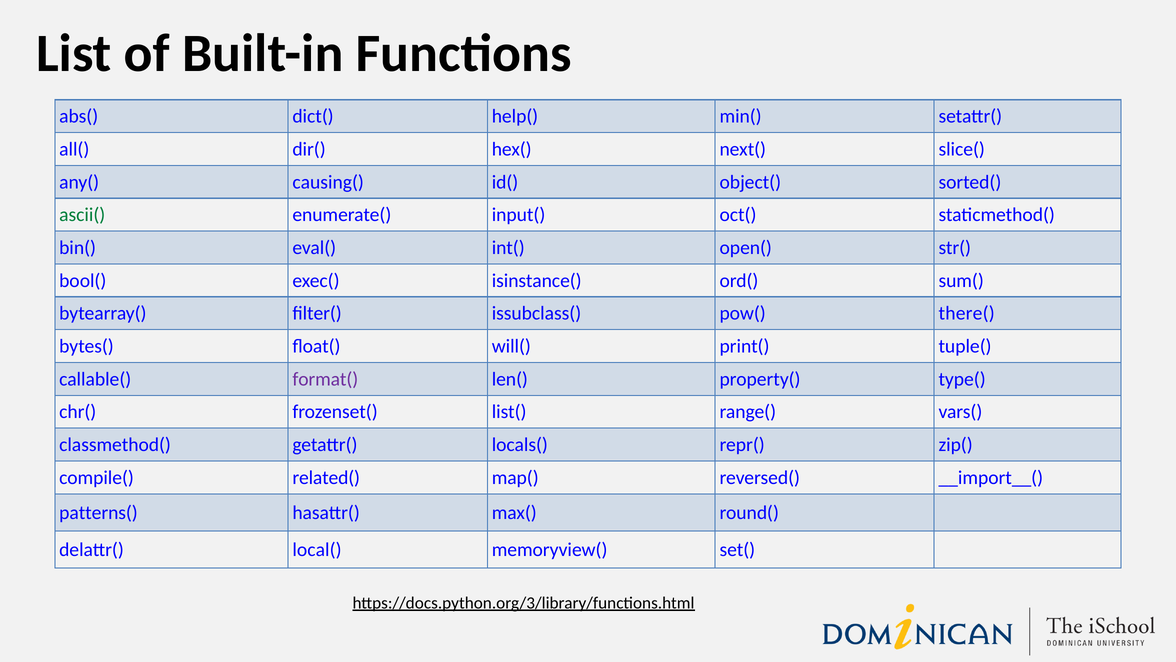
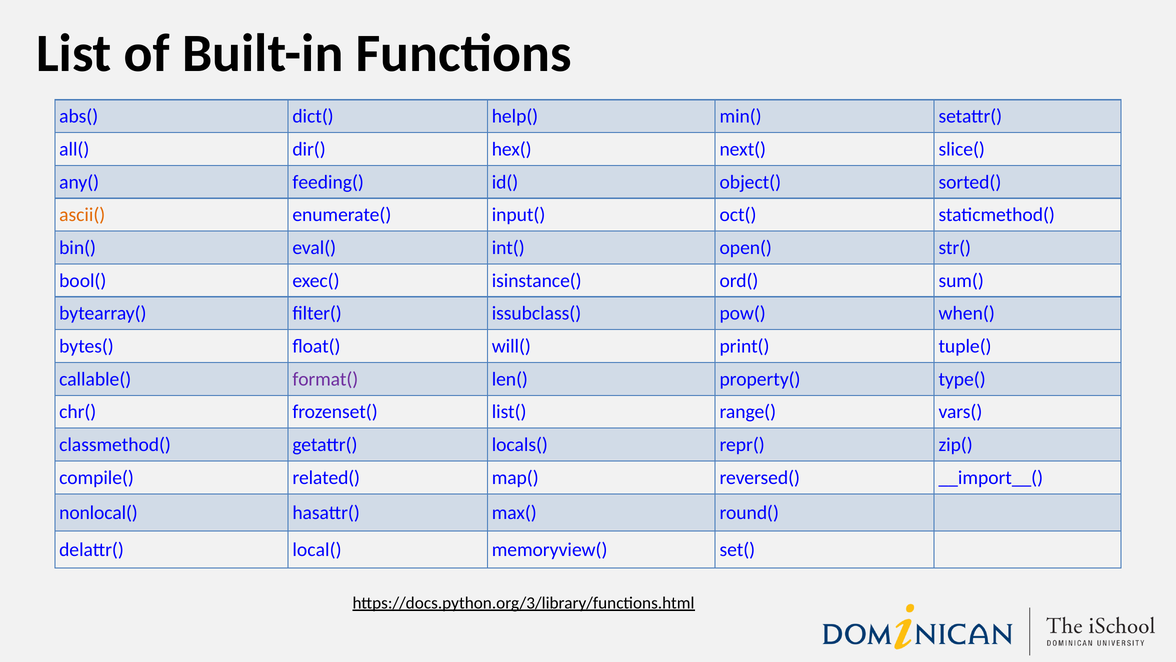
causing(: causing( -> feeding(
ascii( colour: green -> orange
there(: there( -> when(
patterns(: patterns( -> nonlocal(
